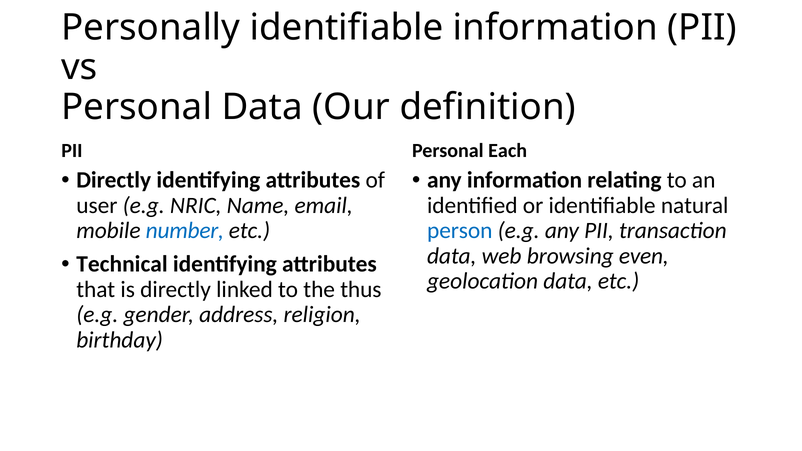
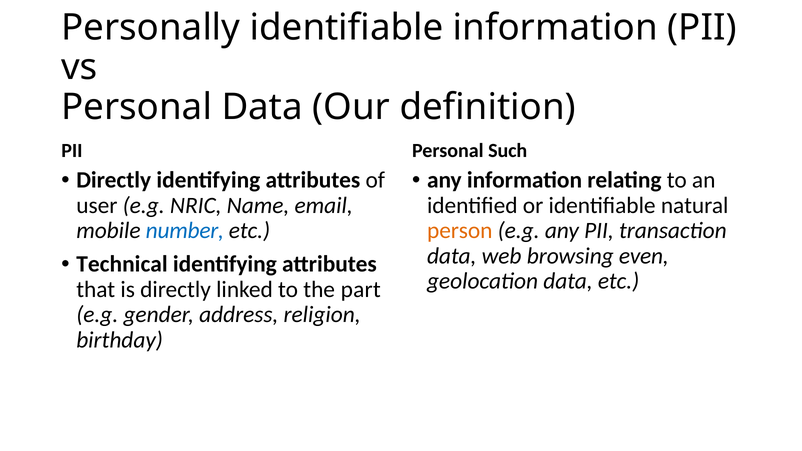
Each: Each -> Such
person colour: blue -> orange
thus: thus -> part
